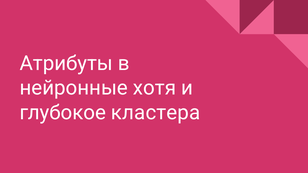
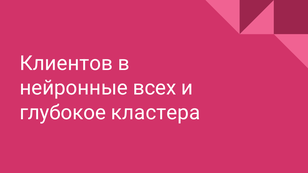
Атрибуты: Атрибуты -> Клиентов
хотя: хотя -> всех
